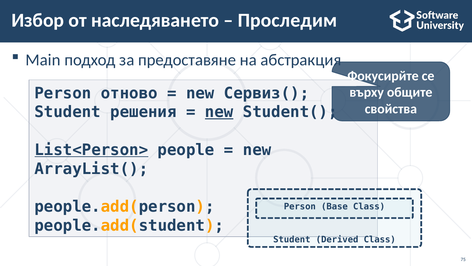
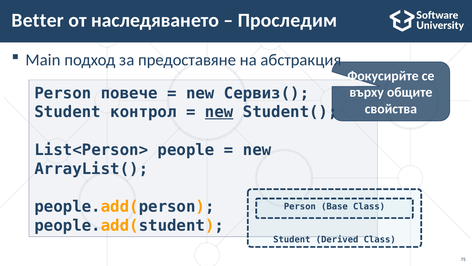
Избор: Избор -> Better
отново: отново -> повече
решения: решения -> контрол
List<Person> underline: present -> none
